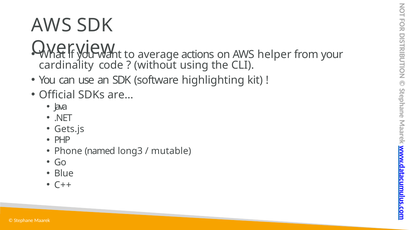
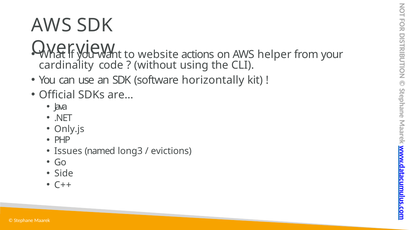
average: average -> website
highlighting: highlighting -> horizontally
Gets.js: Gets.js -> Only.js
Phone: Phone -> Issues
mutable: mutable -> evictions
Blue: Blue -> Side
